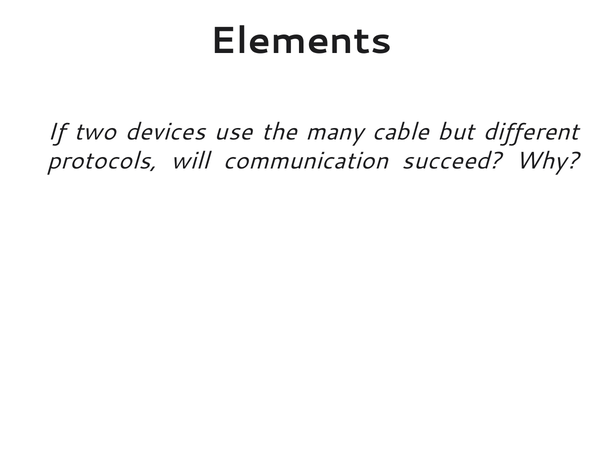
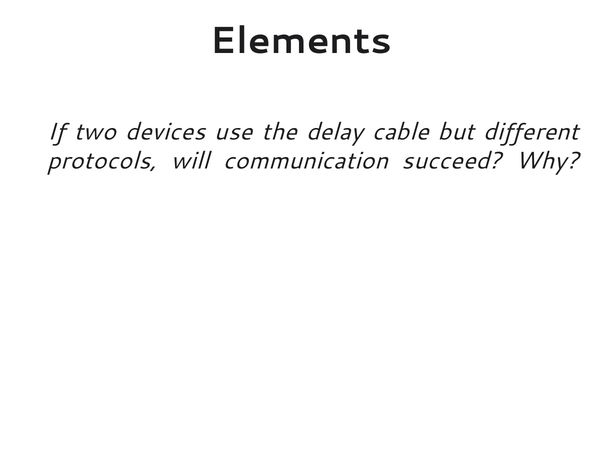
many: many -> delay
